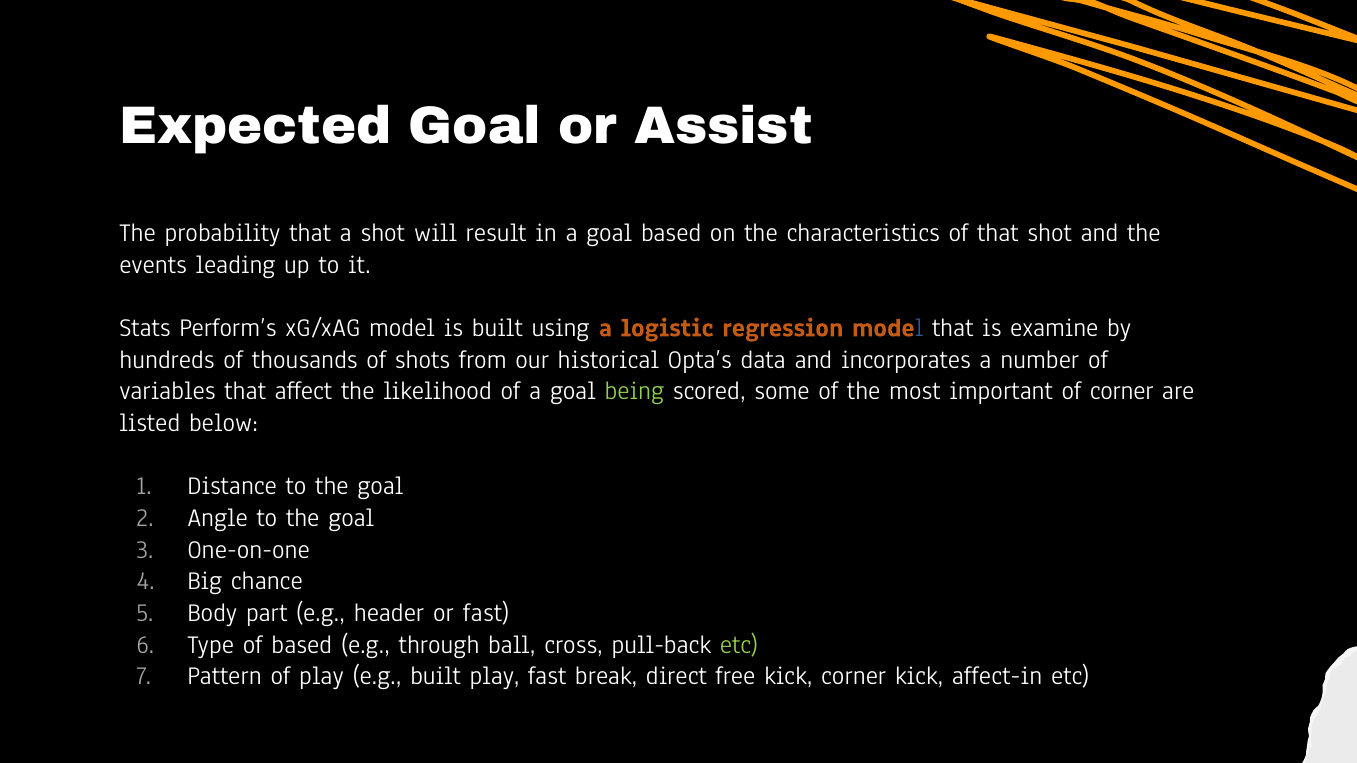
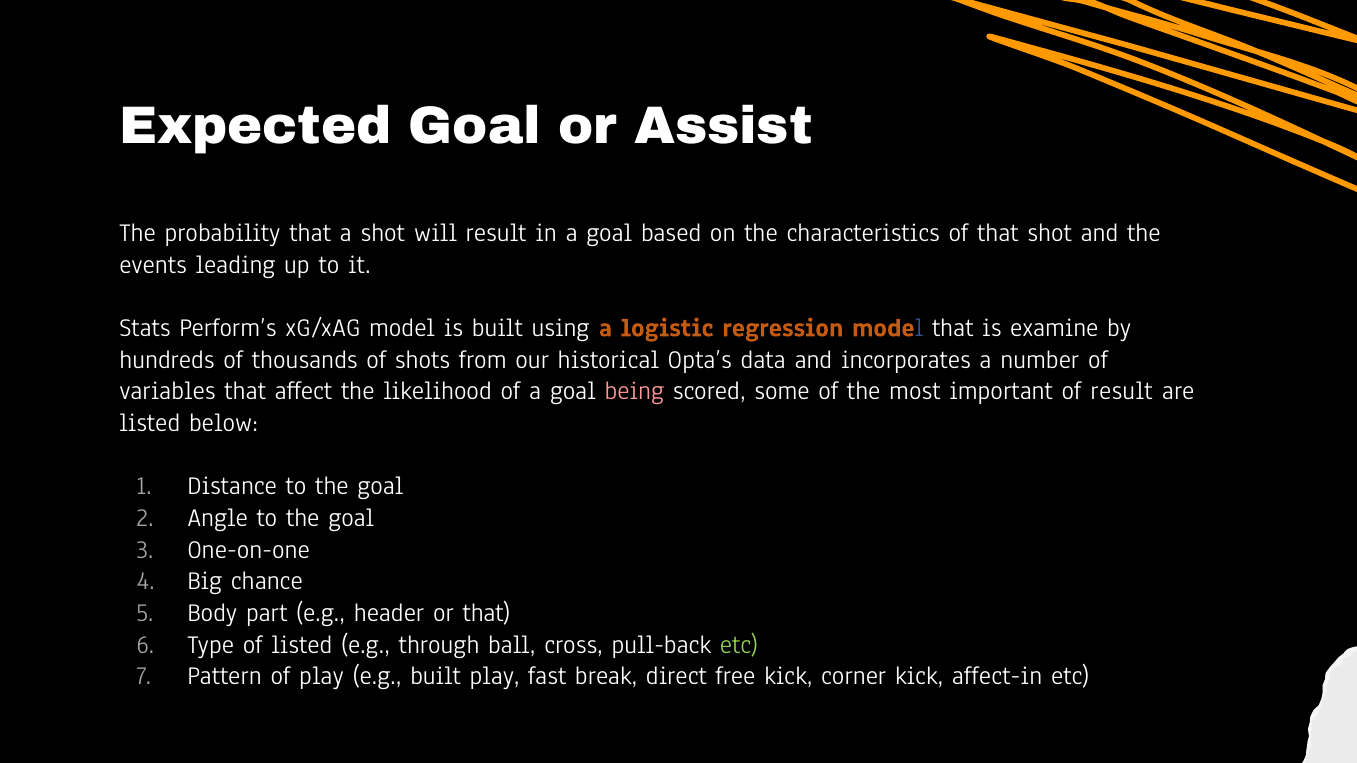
being colour: light green -> pink
of corner: corner -> result
or fast: fast -> that
of based: based -> listed
